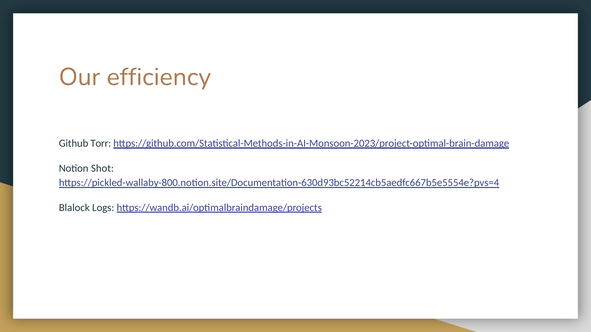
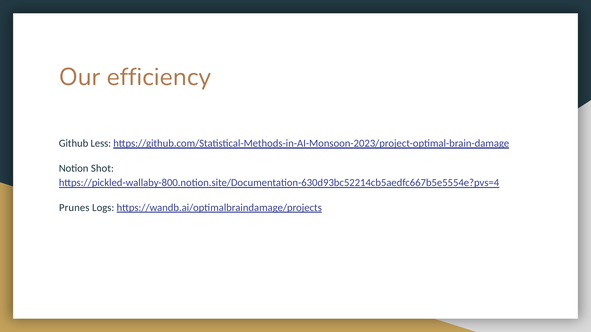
Torr: Torr -> Less
Blalock: Blalock -> Prunes
